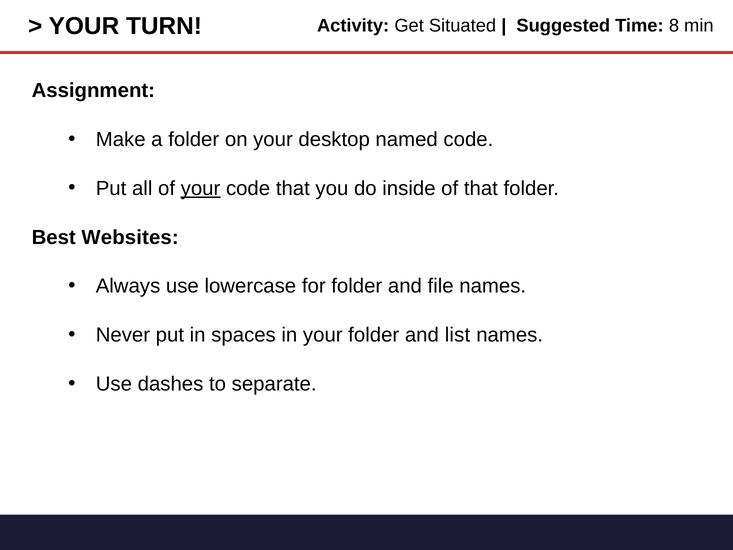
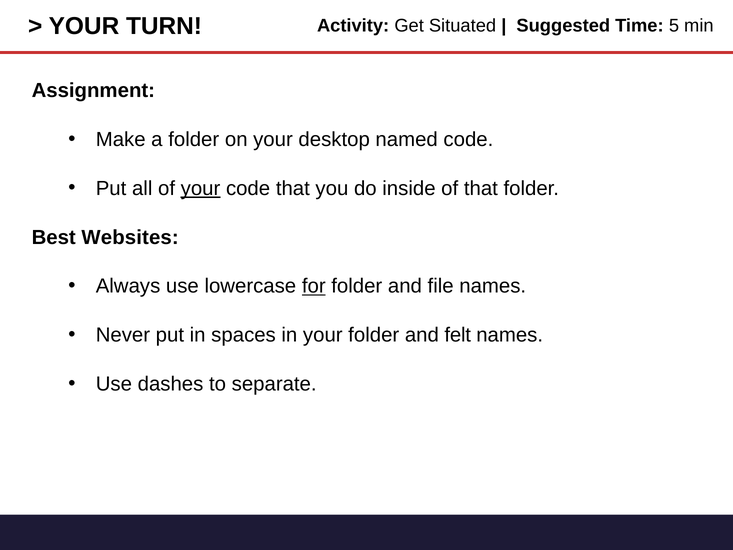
8: 8 -> 5
for underline: none -> present
list: list -> felt
